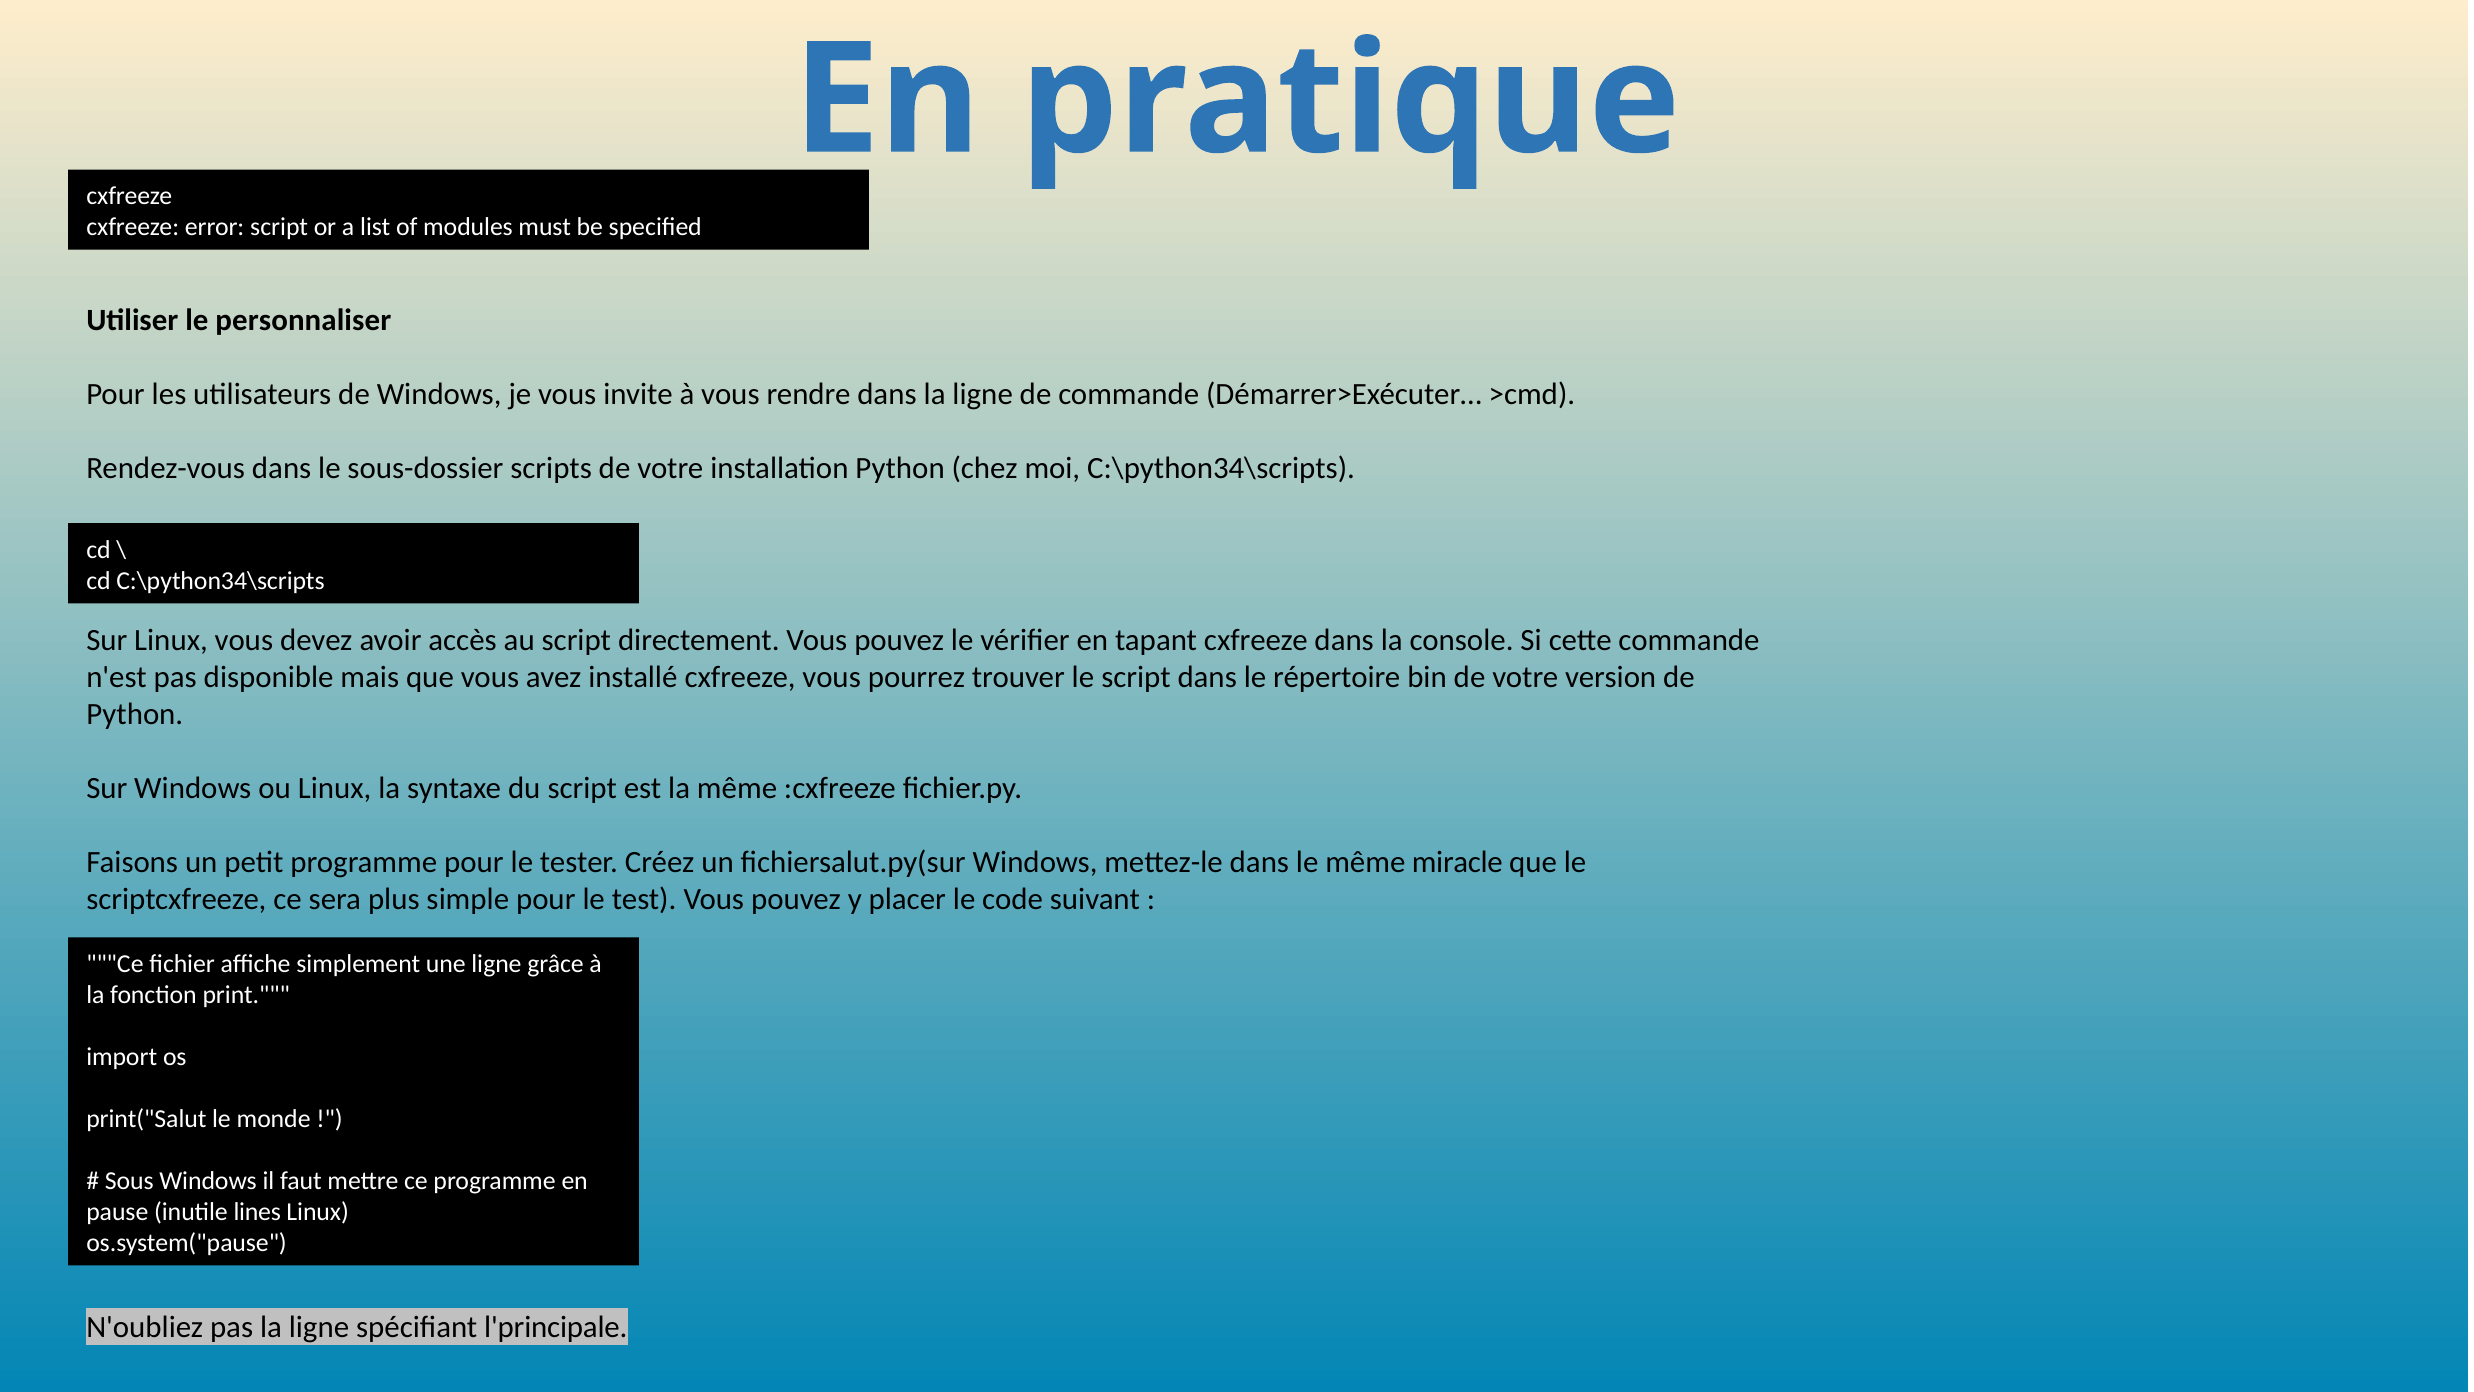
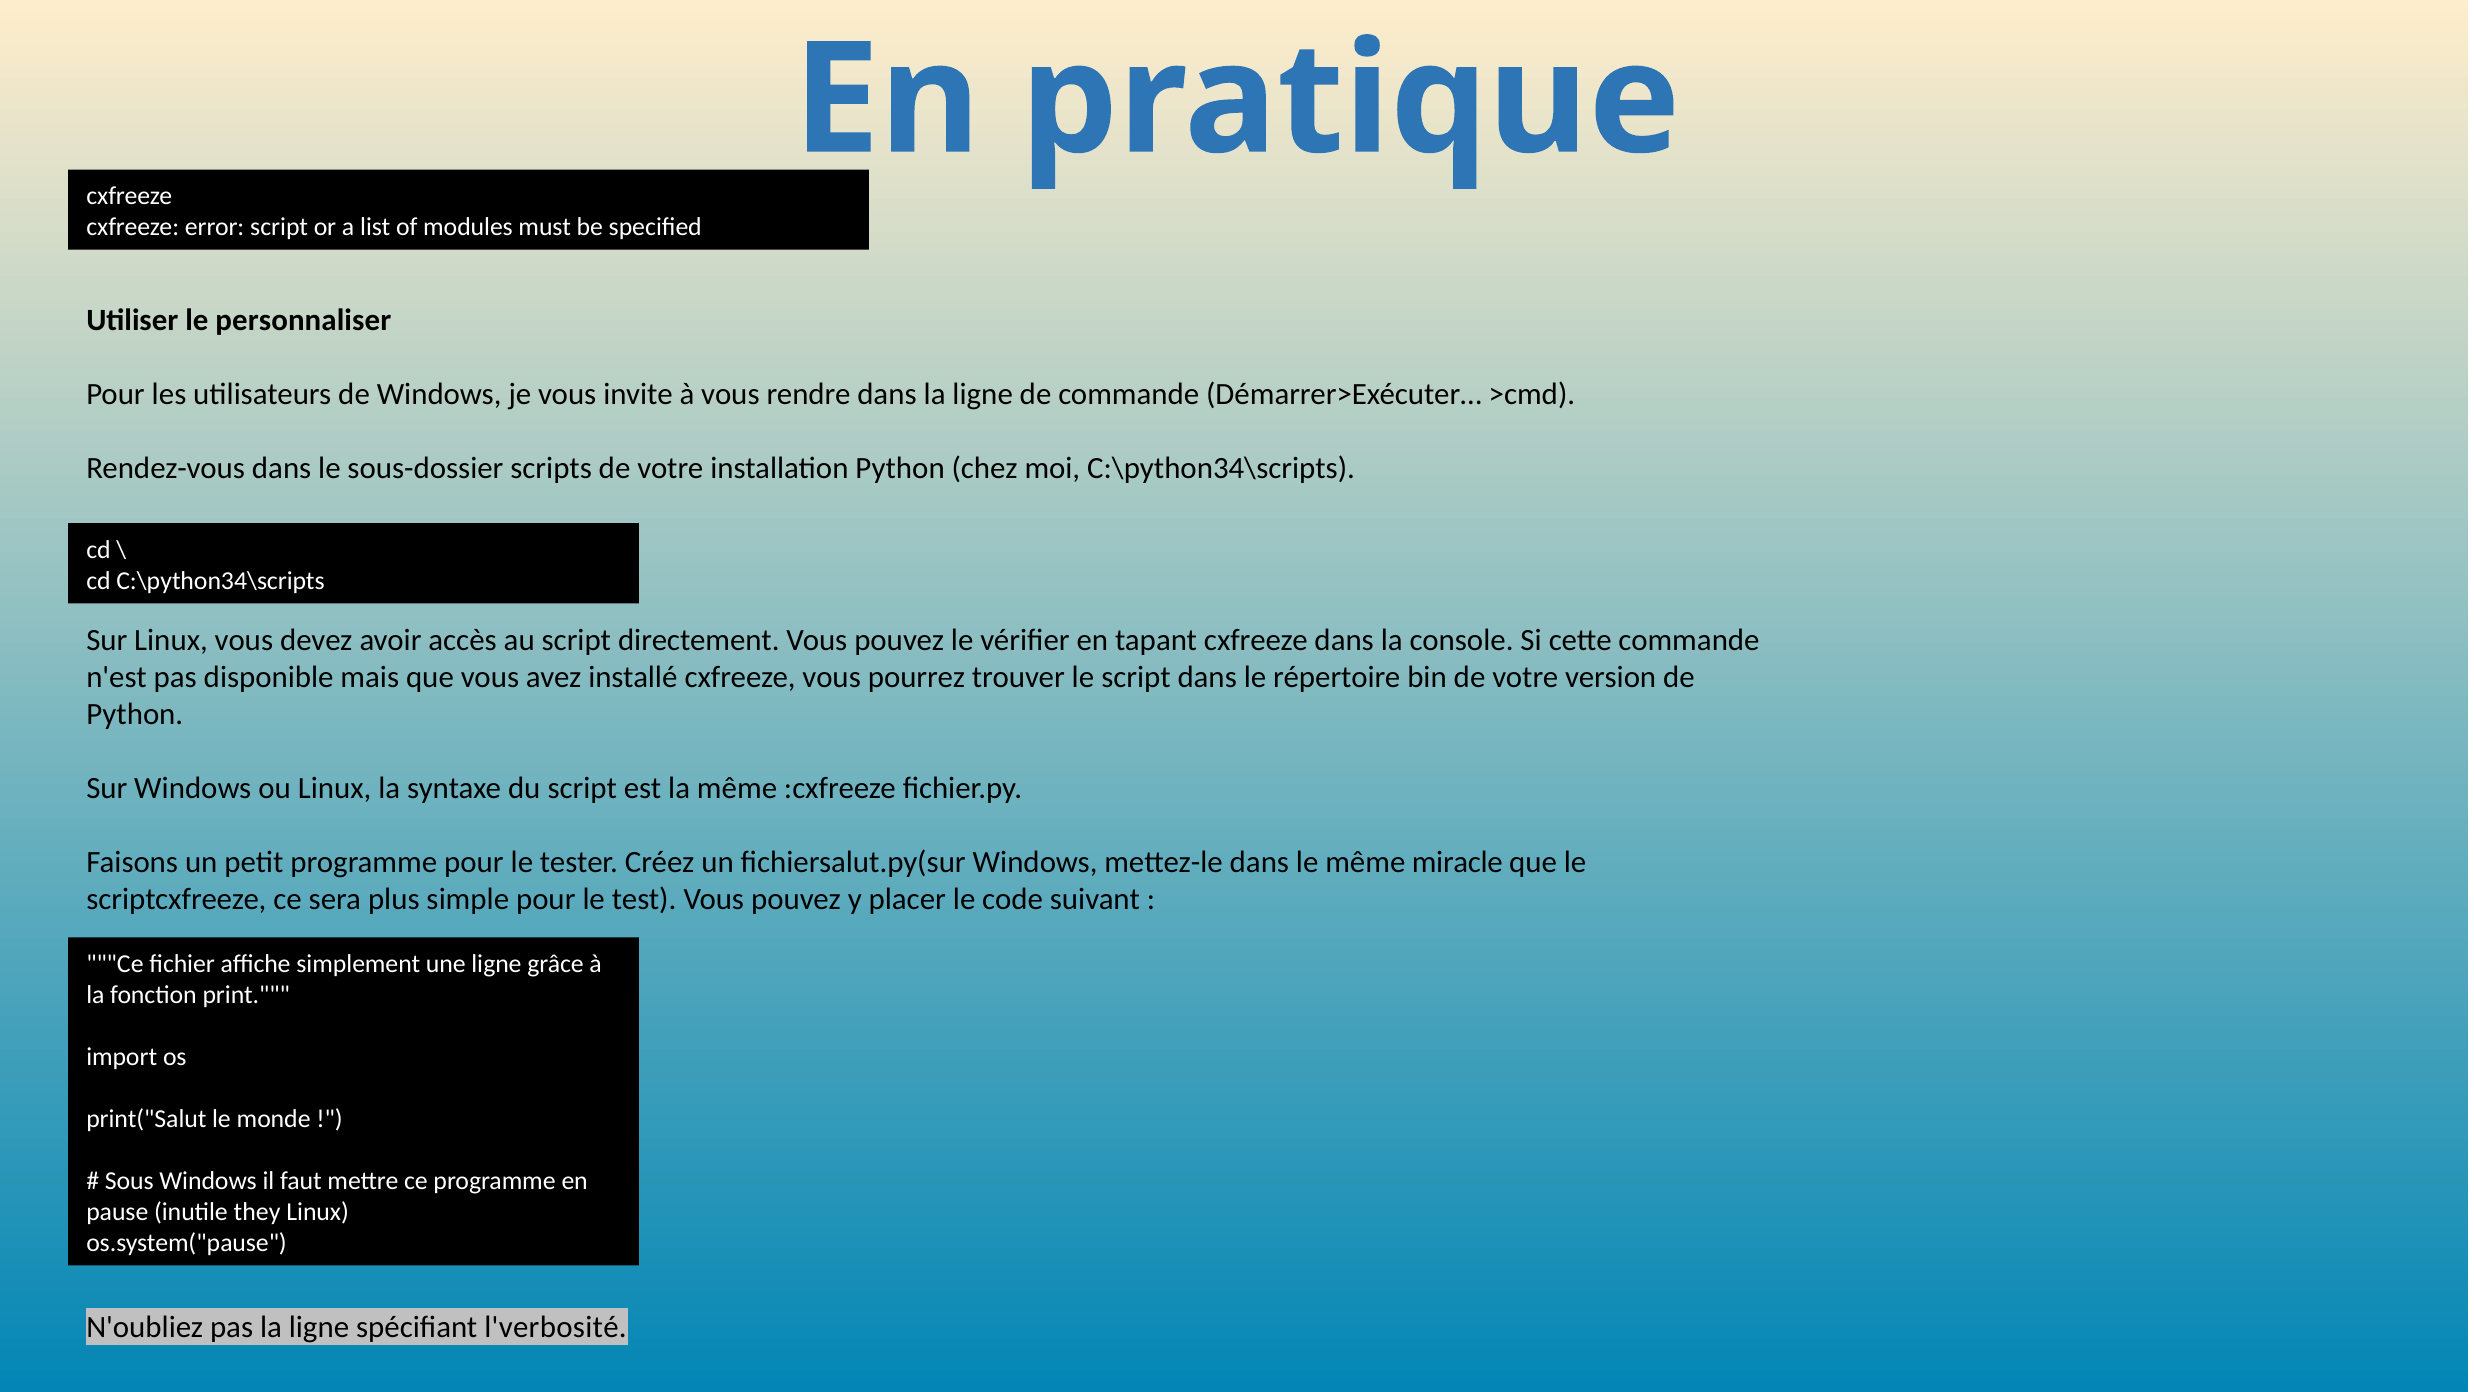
lines: lines -> they
l'principale: l'principale -> l'verbosité
